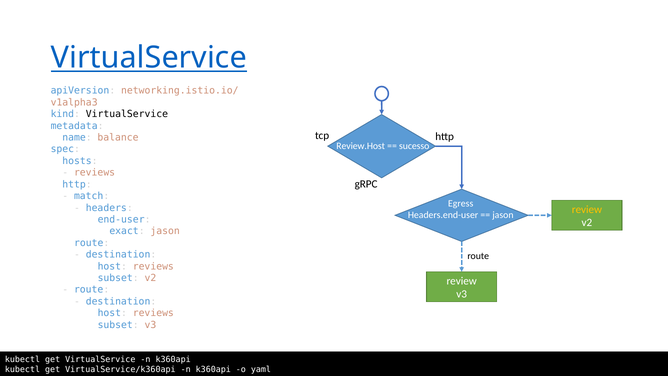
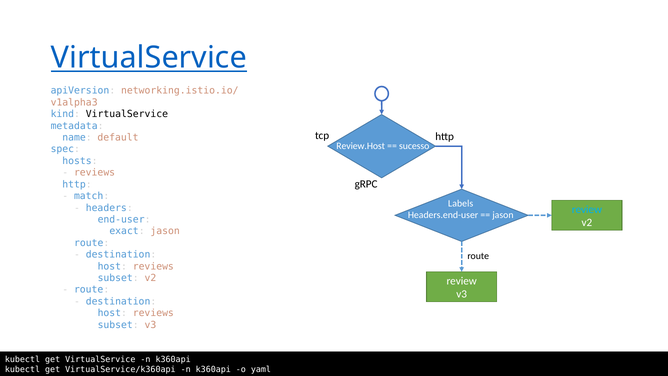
balance: balance -> default
Egress: Egress -> Labels
review at (587, 209) colour: yellow -> light blue
